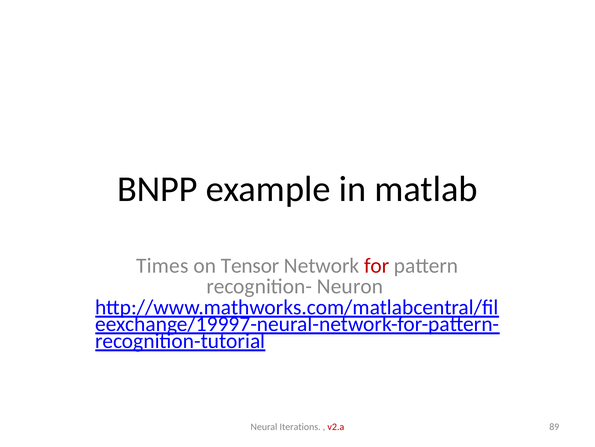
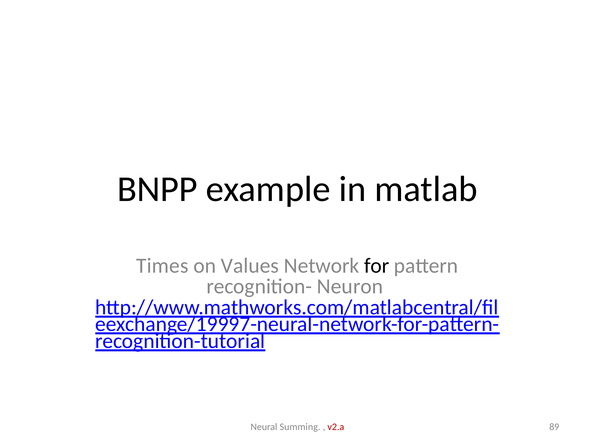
Tensor: Tensor -> Values
for colour: red -> black
Iterations: Iterations -> Summing
